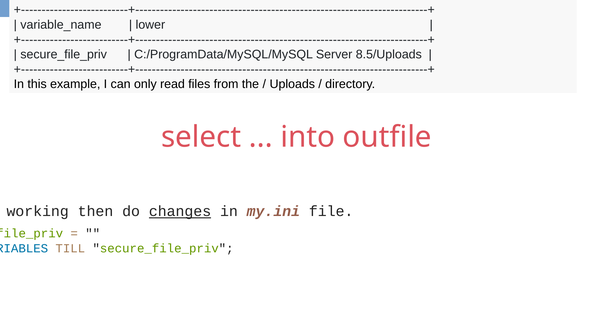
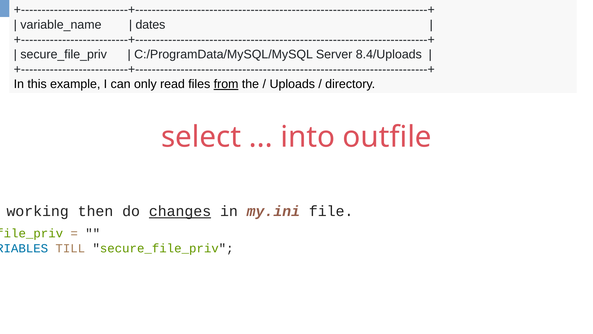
lower: lower -> dates
8.5/Uploads: 8.5/Uploads -> 8.4/Uploads
from underline: none -> present
